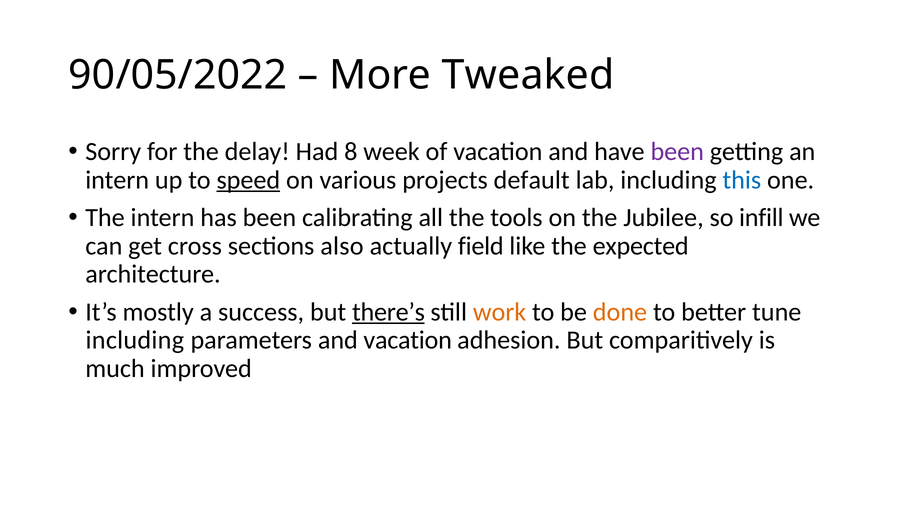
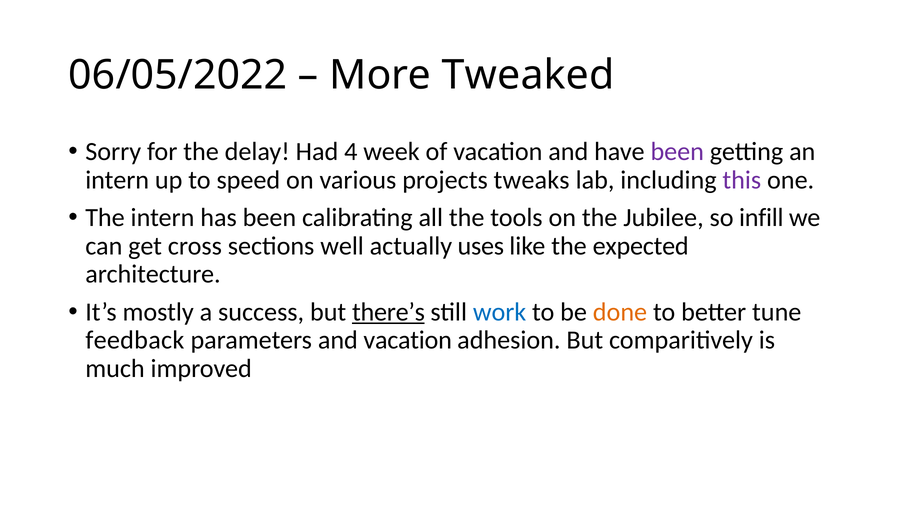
90/05/2022: 90/05/2022 -> 06/05/2022
8: 8 -> 4
speed underline: present -> none
default: default -> tweaks
this colour: blue -> purple
also: also -> well
field: field -> uses
work colour: orange -> blue
including at (135, 340): including -> feedback
